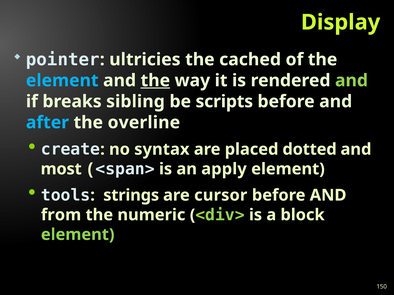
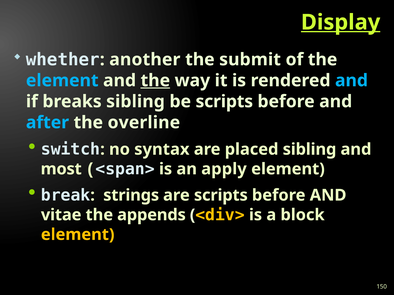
Display underline: none -> present
pointer: pointer -> whether
ultricies: ultricies -> another
cached: cached -> submit
and at (352, 81) colour: light green -> light blue
create: create -> switch
placed dotted: dotted -> sibling
tools: tools -> break
are cursor: cursor -> scripts
from: from -> vitae
numeric: numeric -> appends
<div> colour: light green -> yellow
element at (78, 235) colour: light green -> yellow
